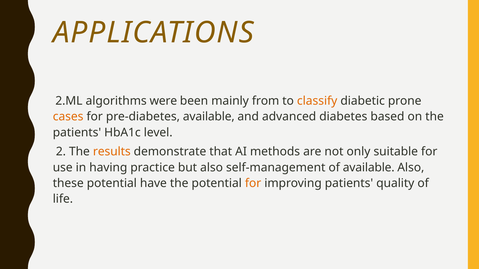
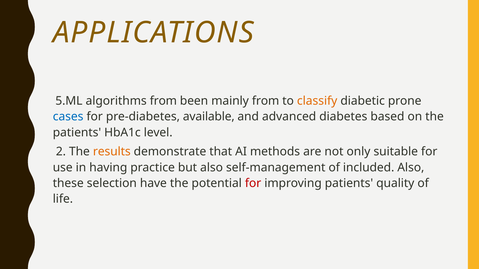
2.ML: 2.ML -> 5.ML
algorithms were: were -> from
cases colour: orange -> blue
of available: available -> included
these potential: potential -> selection
for at (253, 184) colour: orange -> red
